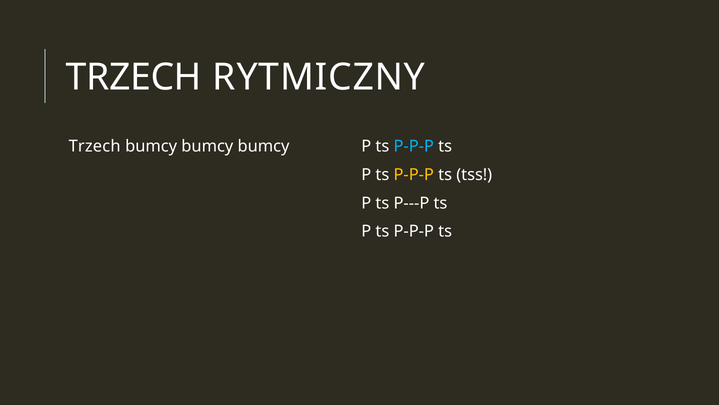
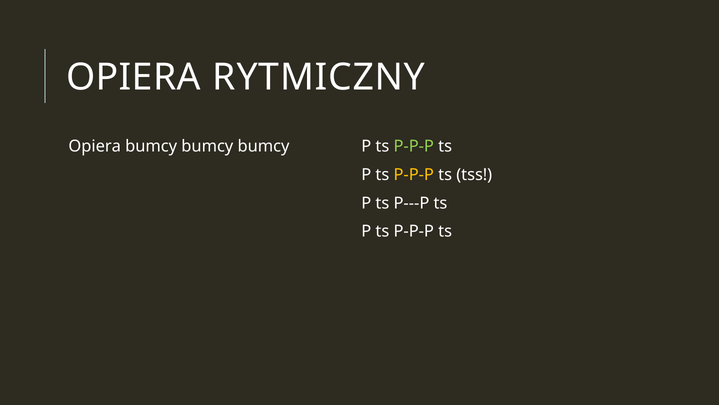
TRZECH at (134, 77): TRZECH -> OPIERA
Trzech at (95, 146): Trzech -> Opiera
P-P-P at (414, 146) colour: light blue -> light green
